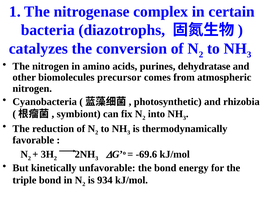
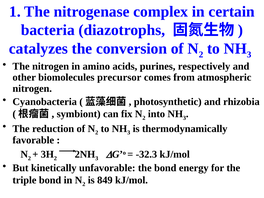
dehydratase: dehydratase -> respectively
-69.6: -69.6 -> -32.3
934: 934 -> 849
